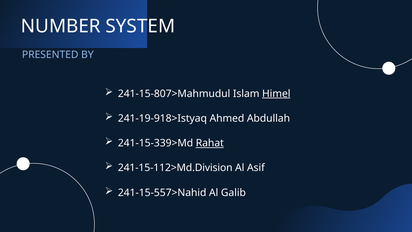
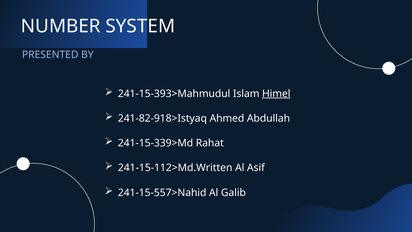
241-15-807>Mahmudul: 241-15-807>Mahmudul -> 241-15-393>Mahmudul
241-19-918>Istyaq: 241-19-918>Istyaq -> 241-82-918>Istyaq
Rahat underline: present -> none
241-15-112>Md.Division: 241-15-112>Md.Division -> 241-15-112>Md.Written
